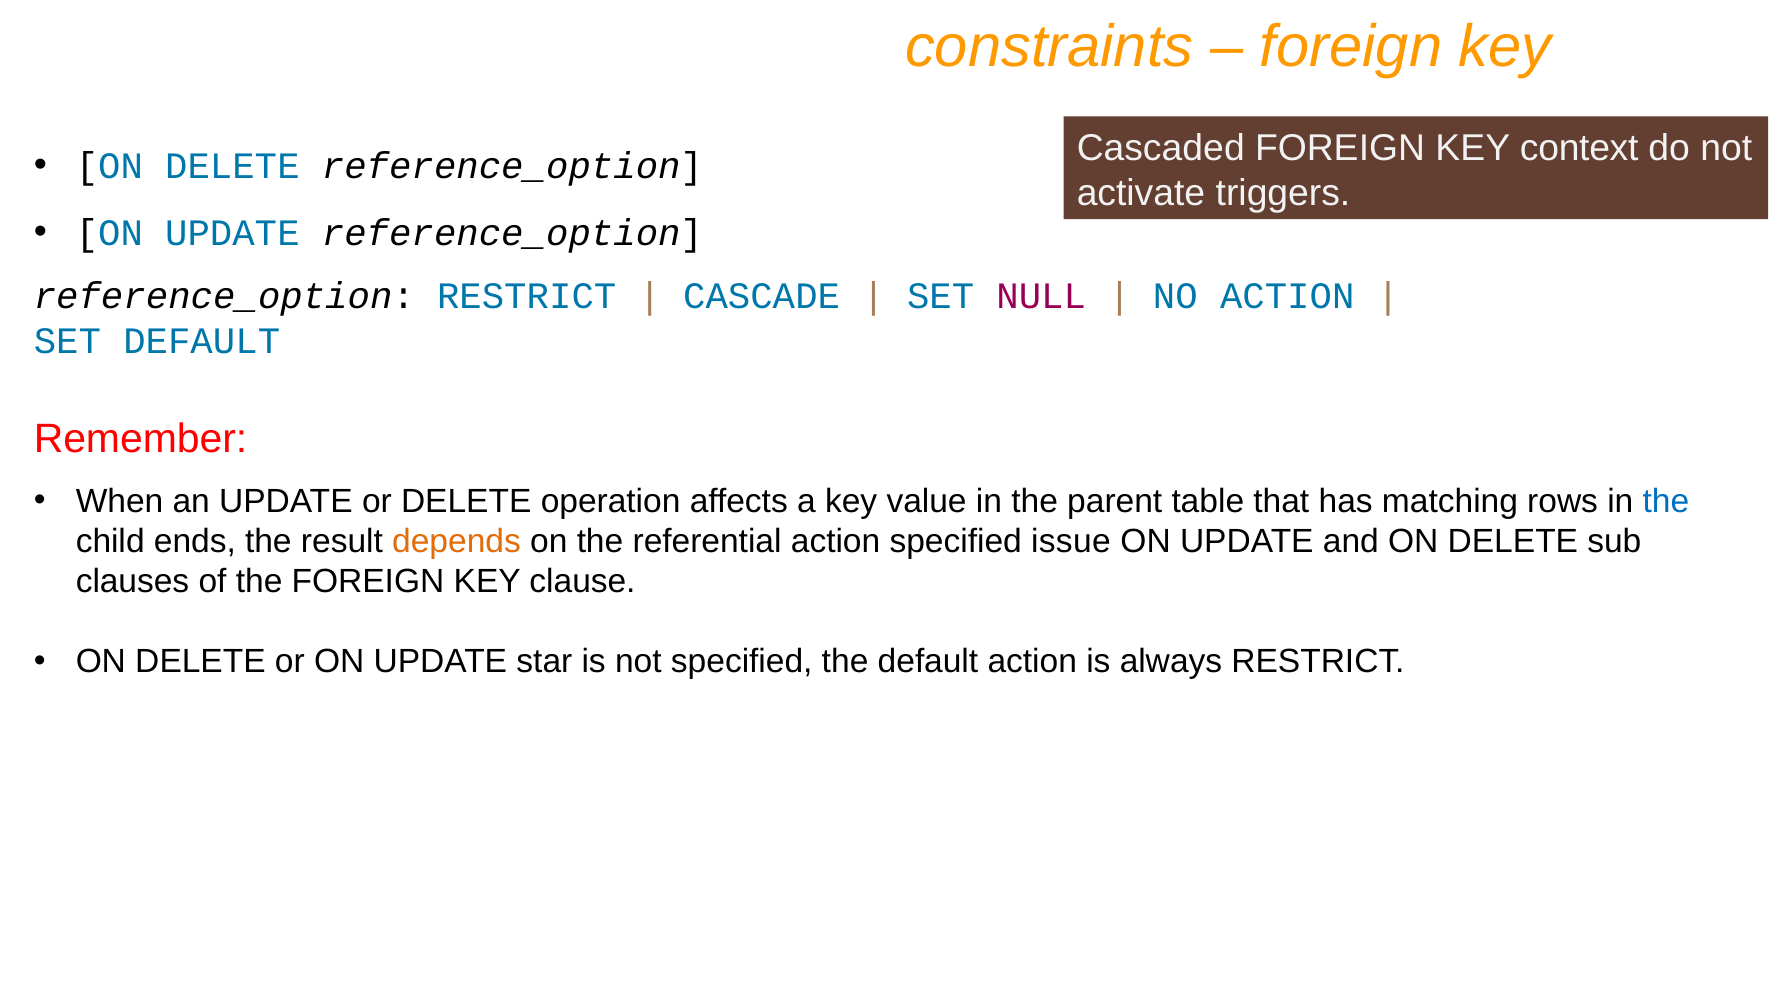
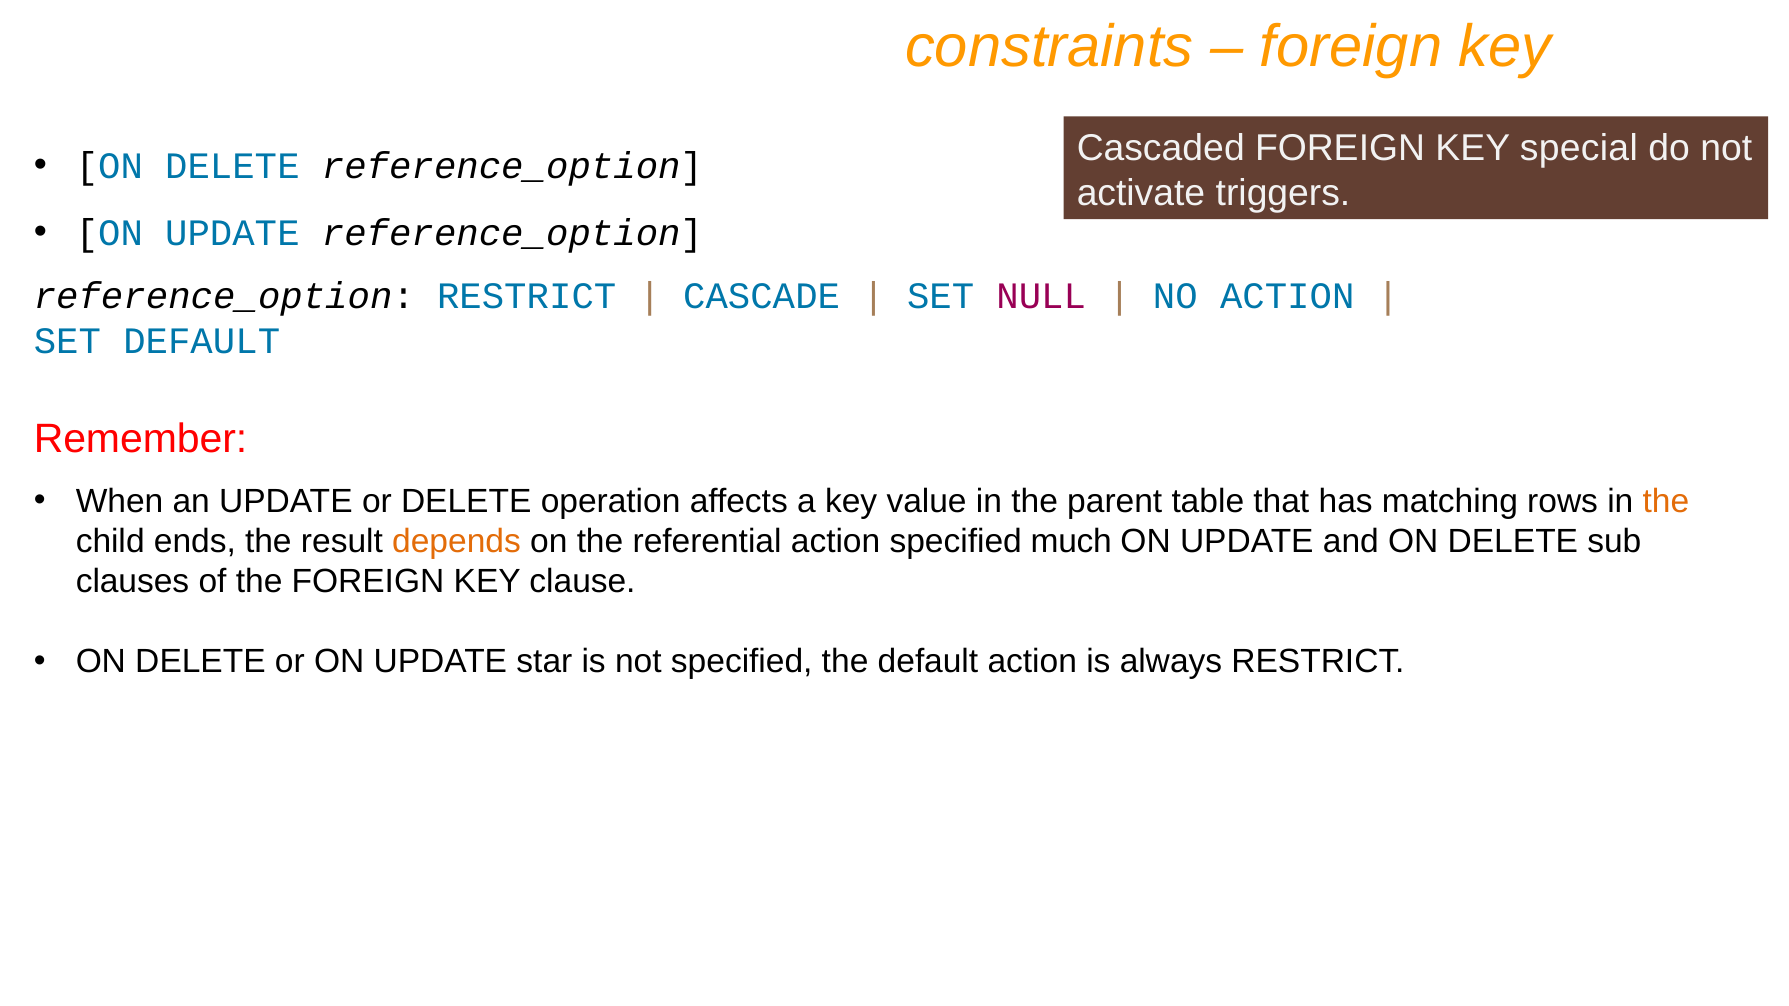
context: context -> special
the at (1666, 501) colour: blue -> orange
issue: issue -> much
